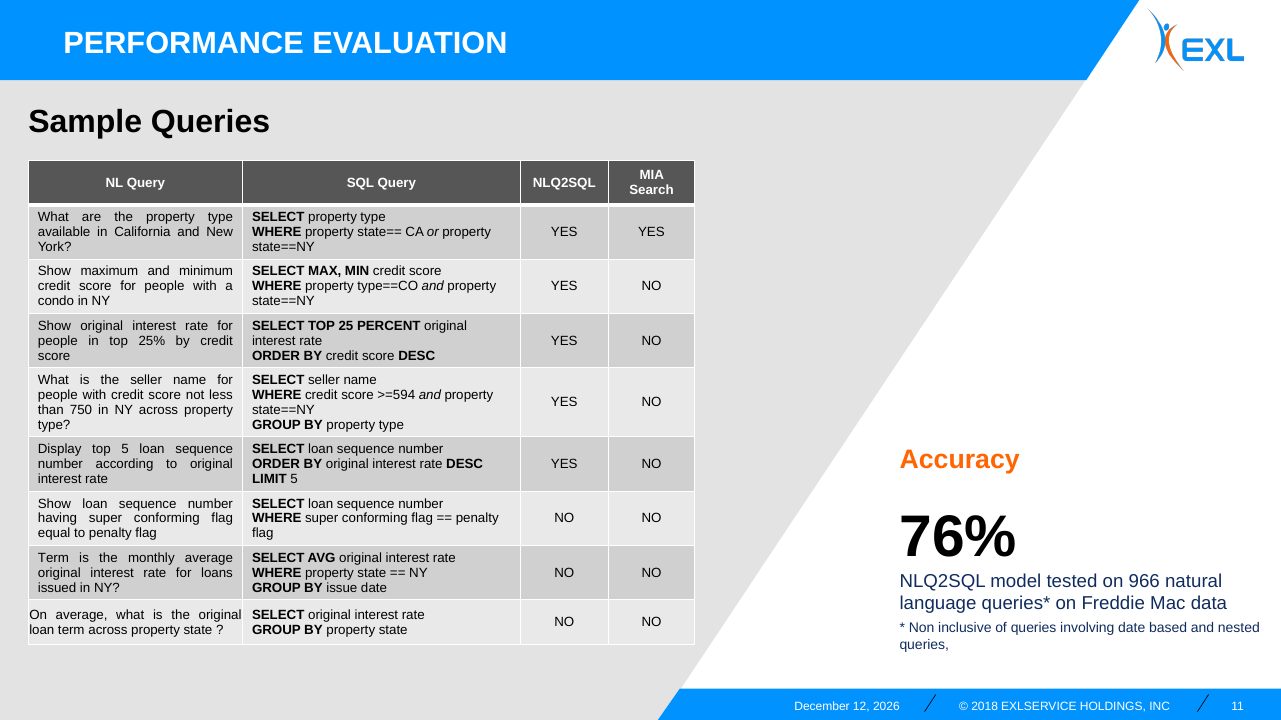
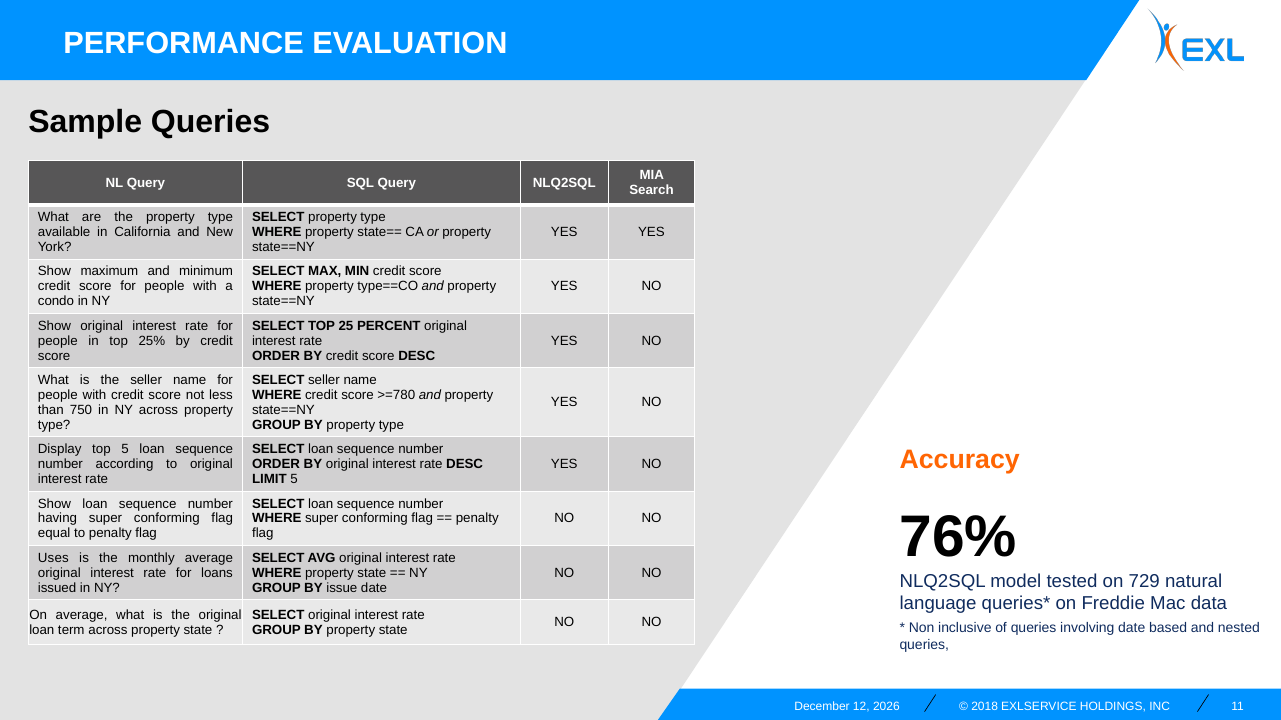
>=594: >=594 -> >=780
Term at (53, 558): Term -> Uses
966: 966 -> 729
